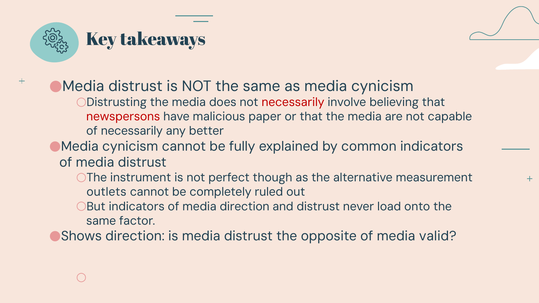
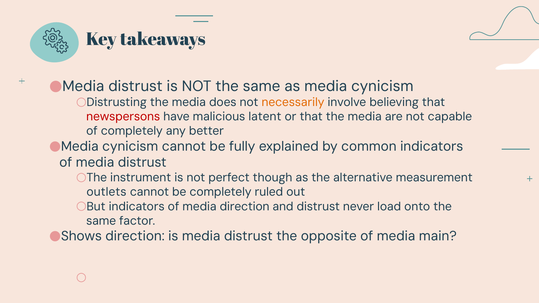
necessarily at (293, 102) colour: red -> orange
paper: paper -> latent
of necessarily: necessarily -> completely
valid: valid -> main
